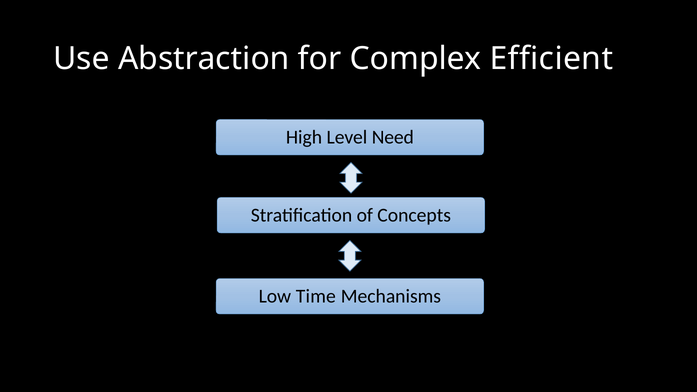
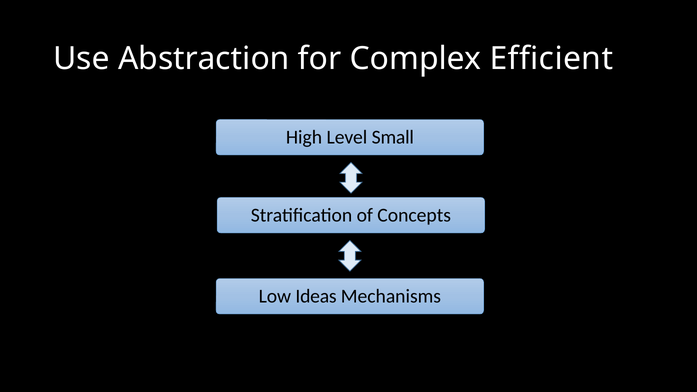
Need: Need -> Small
Time: Time -> Ideas
